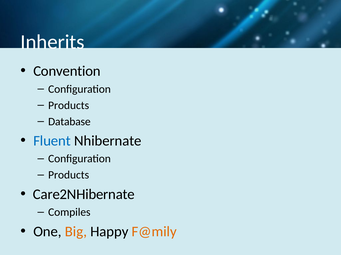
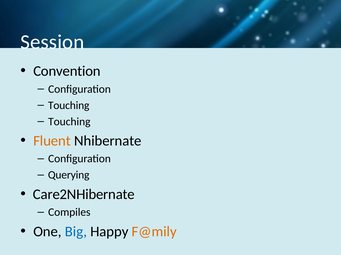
Inherits: Inherits -> Session
Products at (69, 106): Products -> Touching
Database at (69, 122): Database -> Touching
Fluent colour: blue -> orange
Products at (69, 176): Products -> Querying
Big colour: orange -> blue
